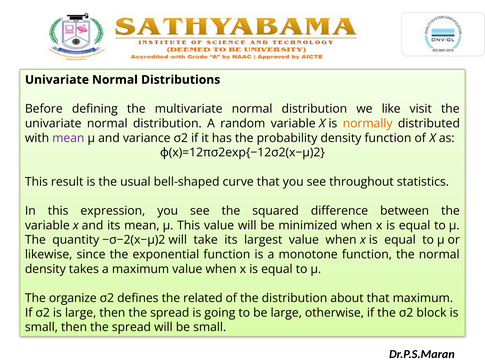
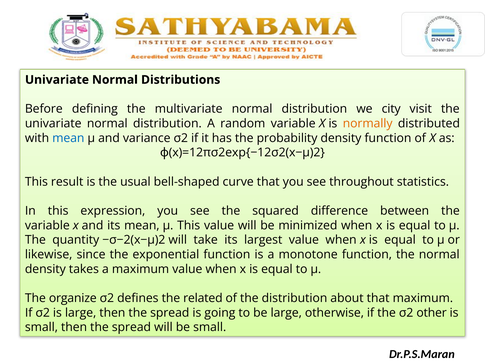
like: like -> city
mean at (68, 138) colour: purple -> blue
block: block -> other
